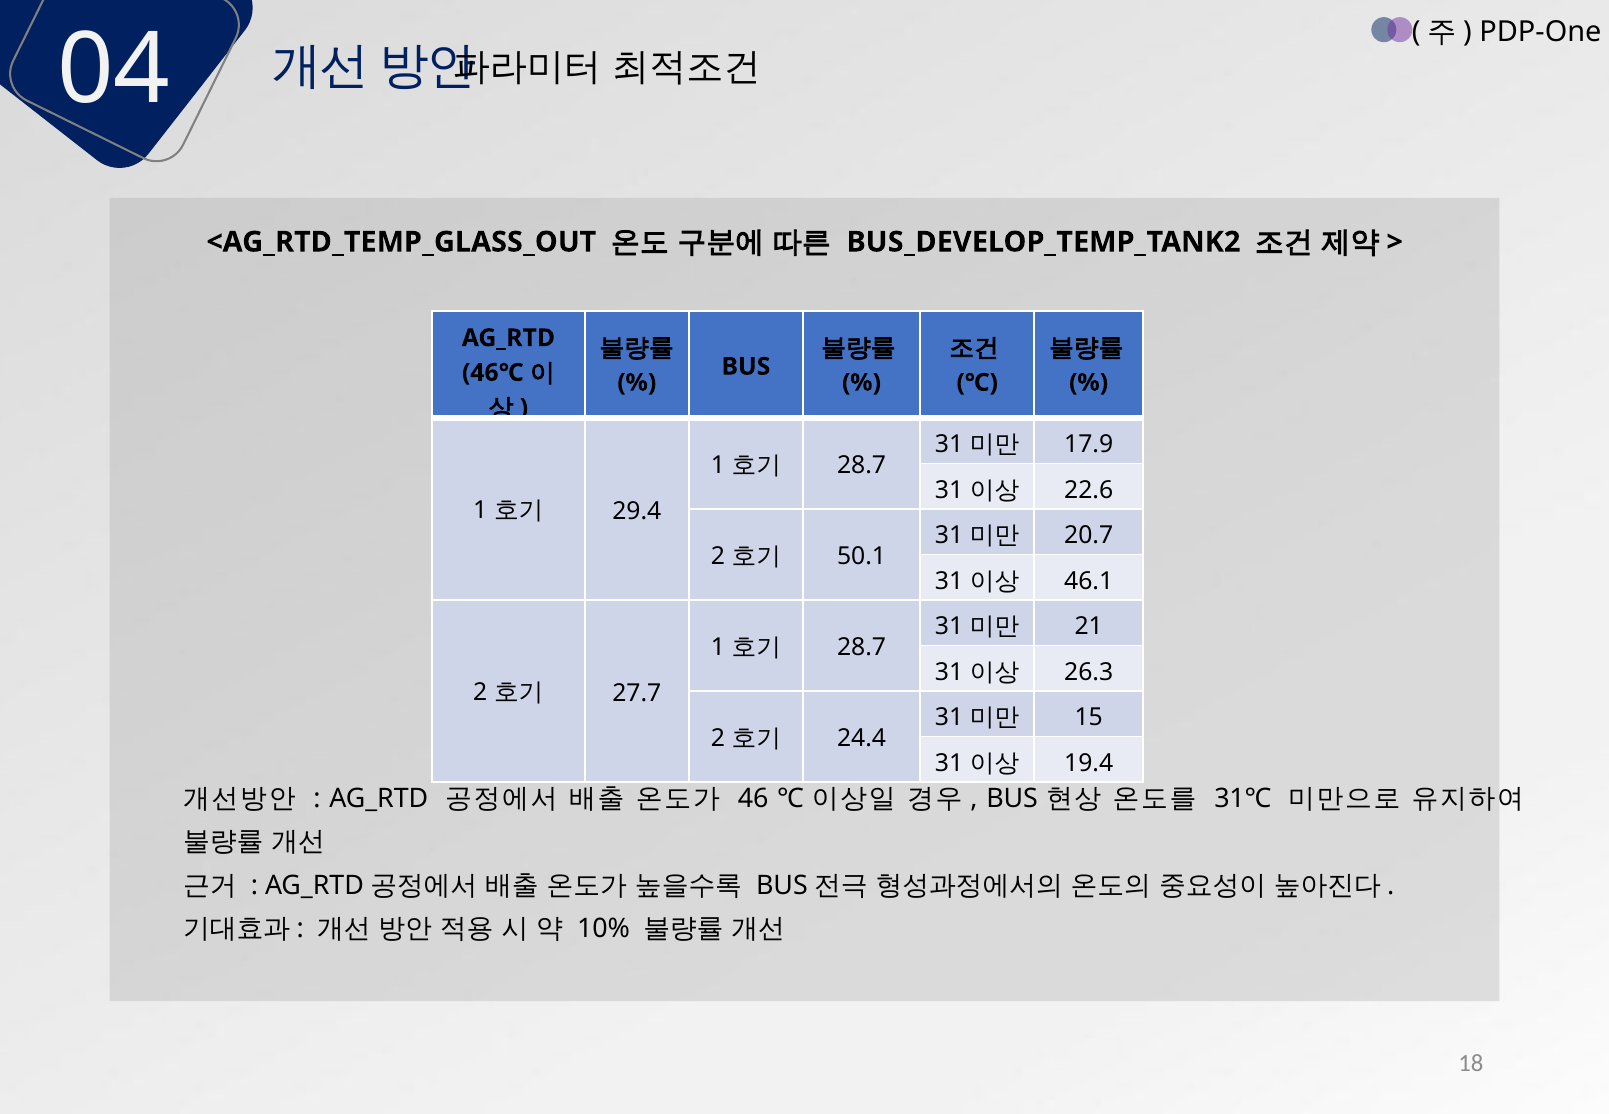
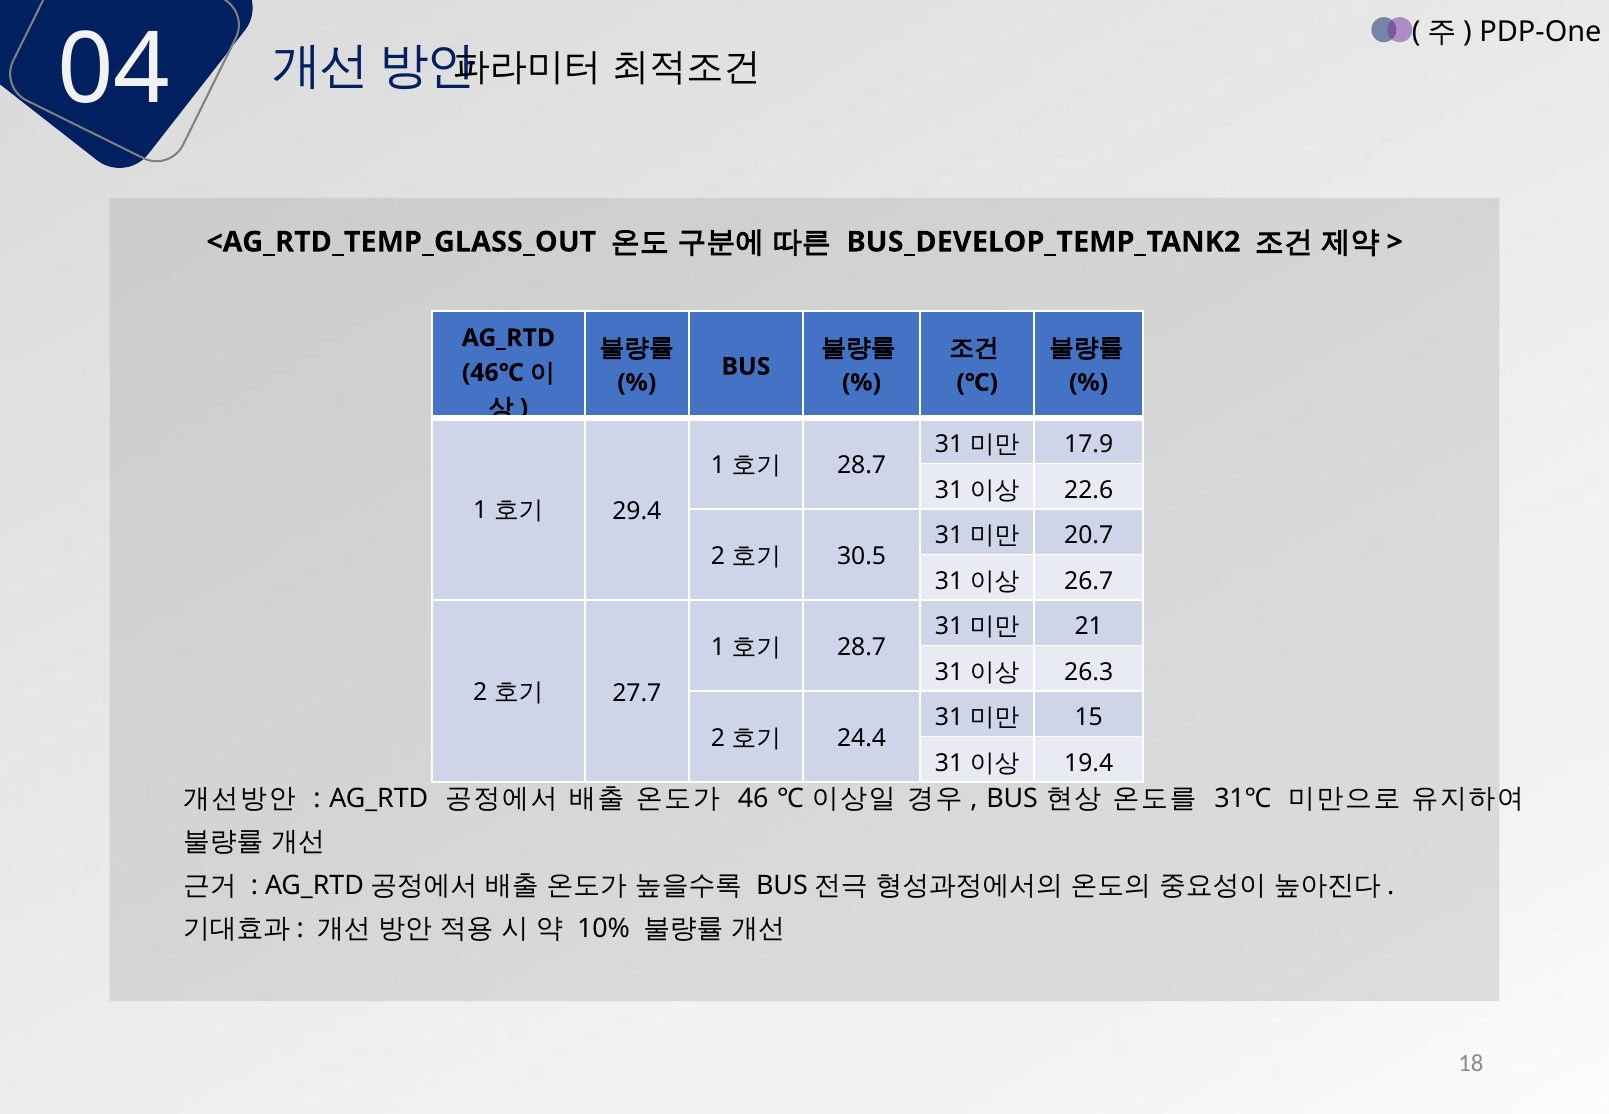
50.1: 50.1 -> 30.5
46.1: 46.1 -> 26.7
